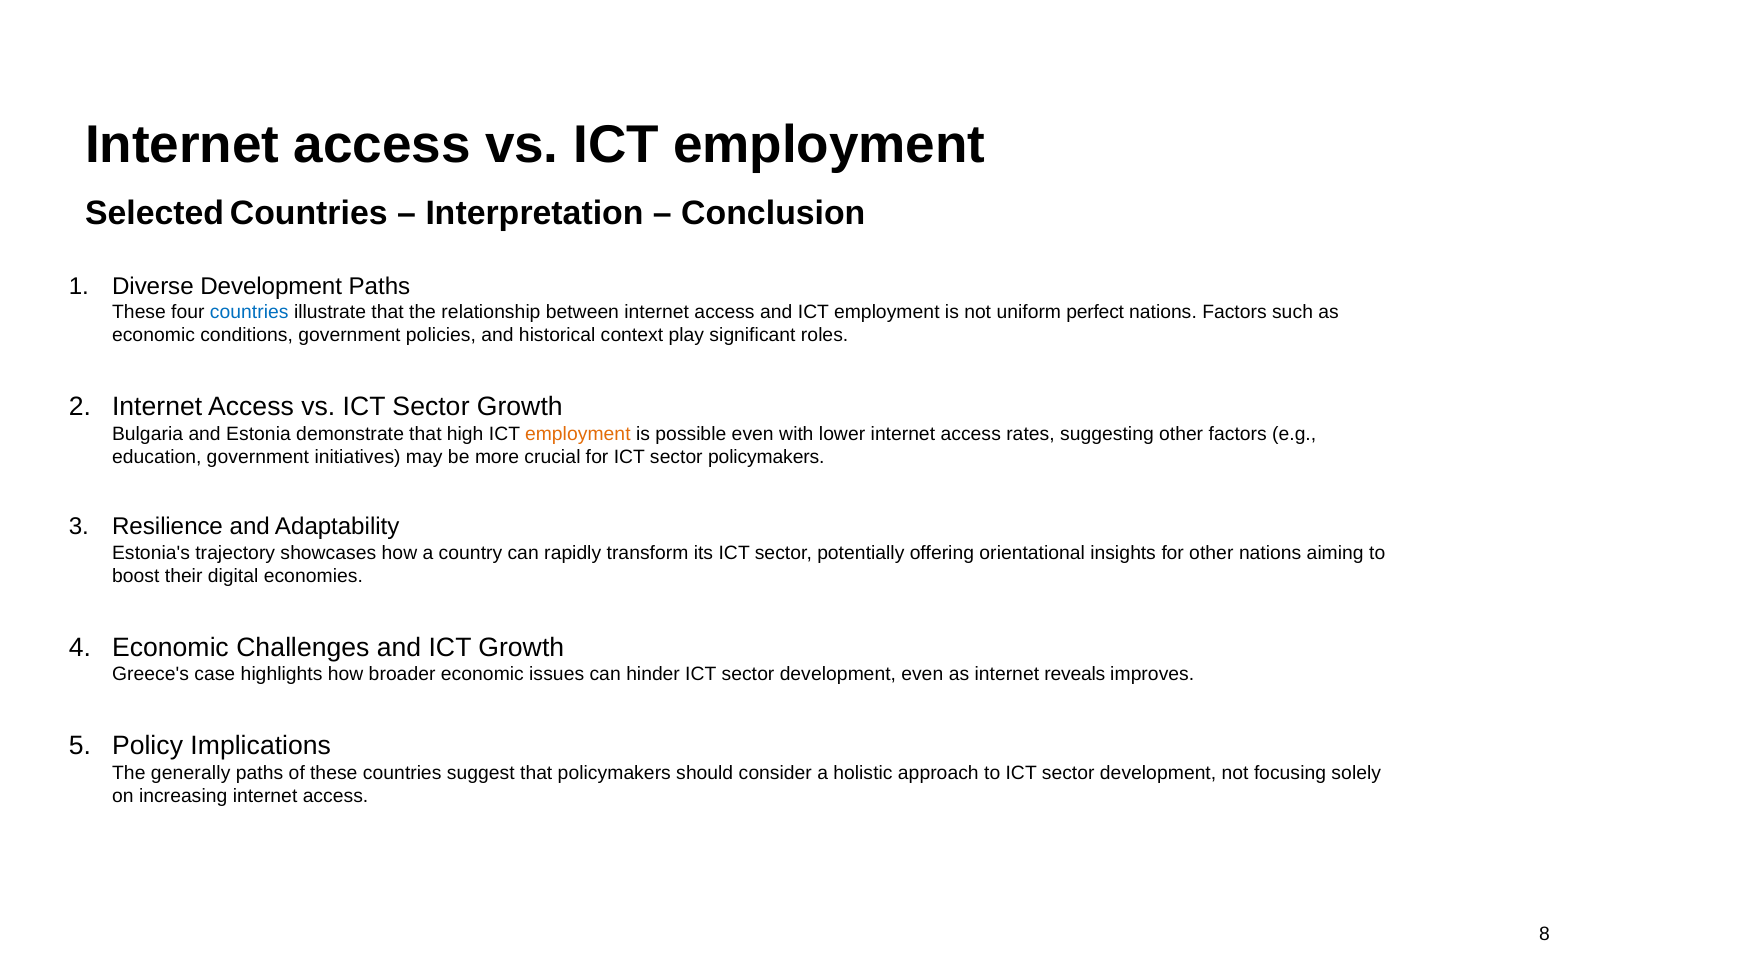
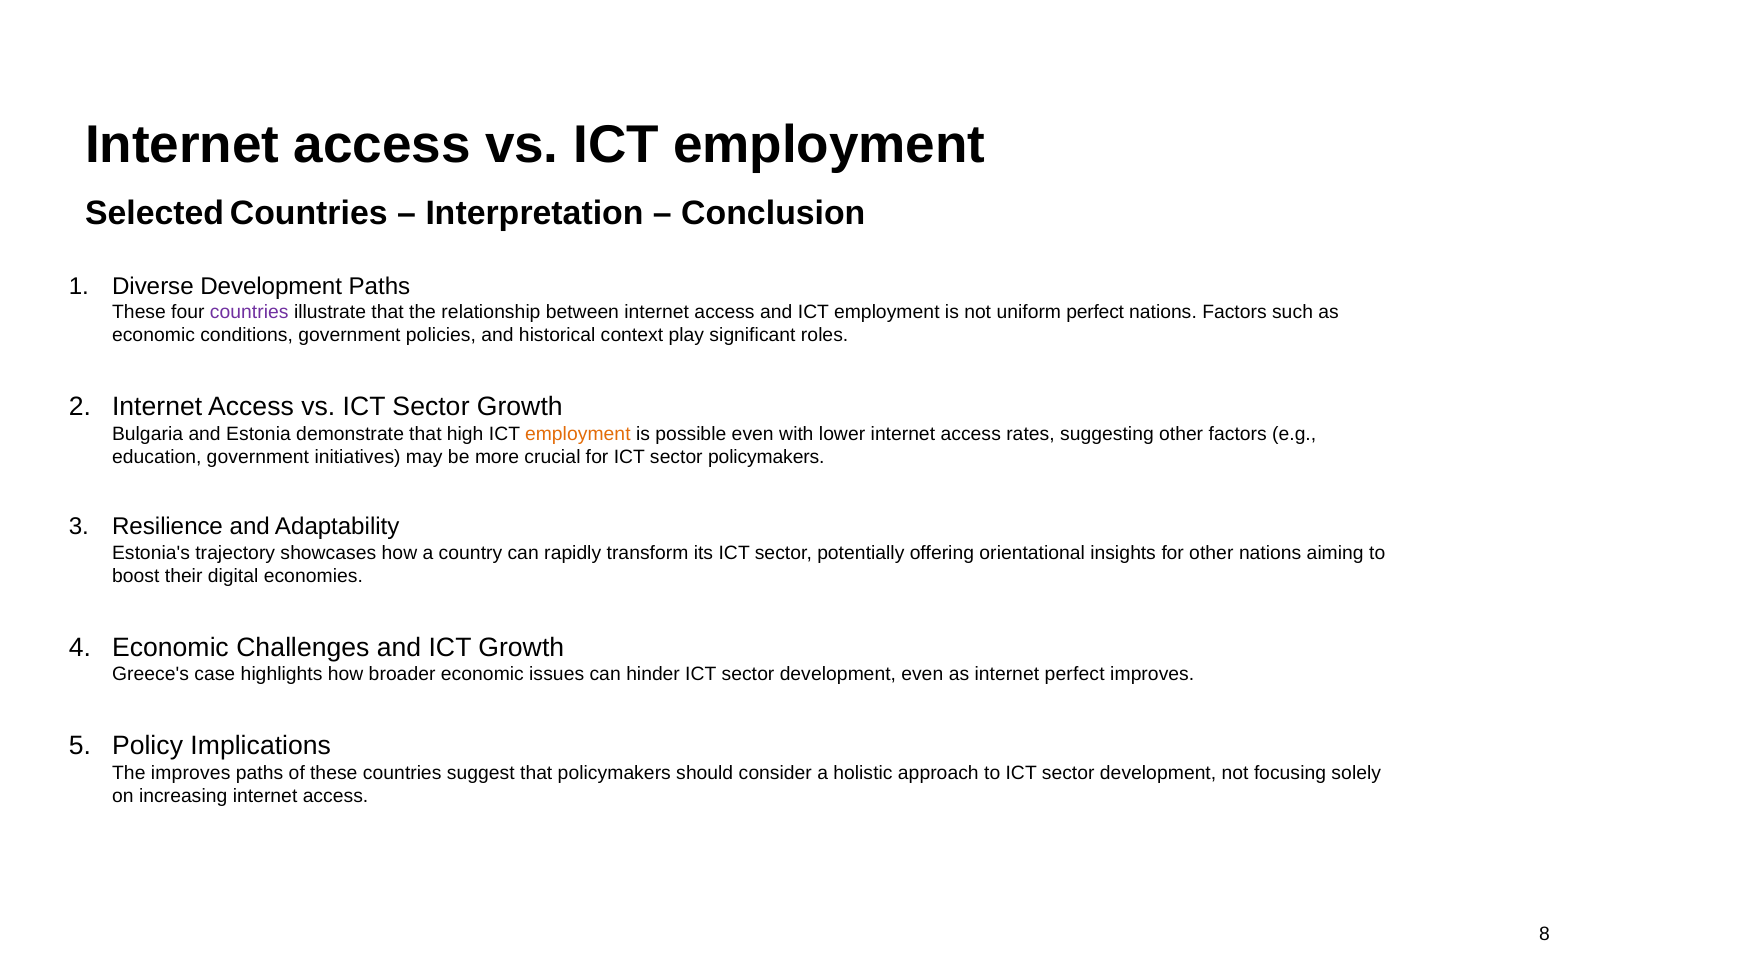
countries at (249, 312) colour: blue -> purple
internet reveals: reveals -> perfect
The generally: generally -> improves
